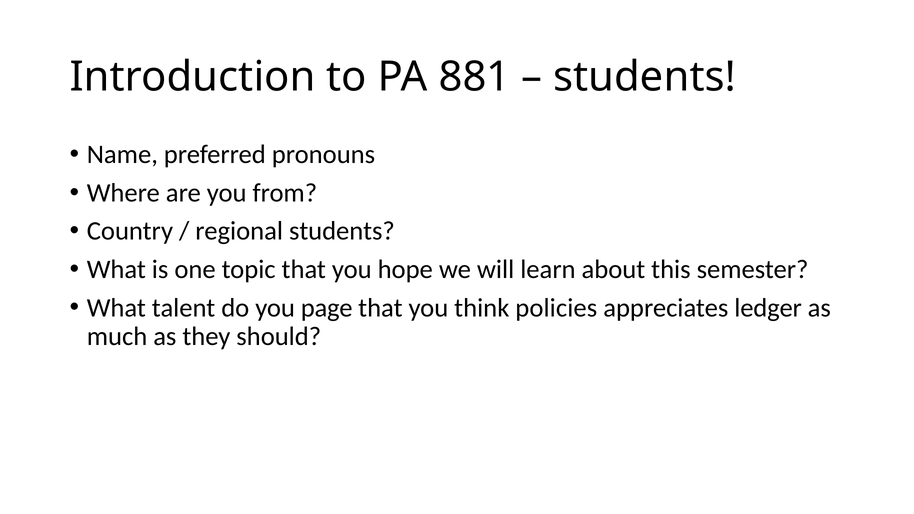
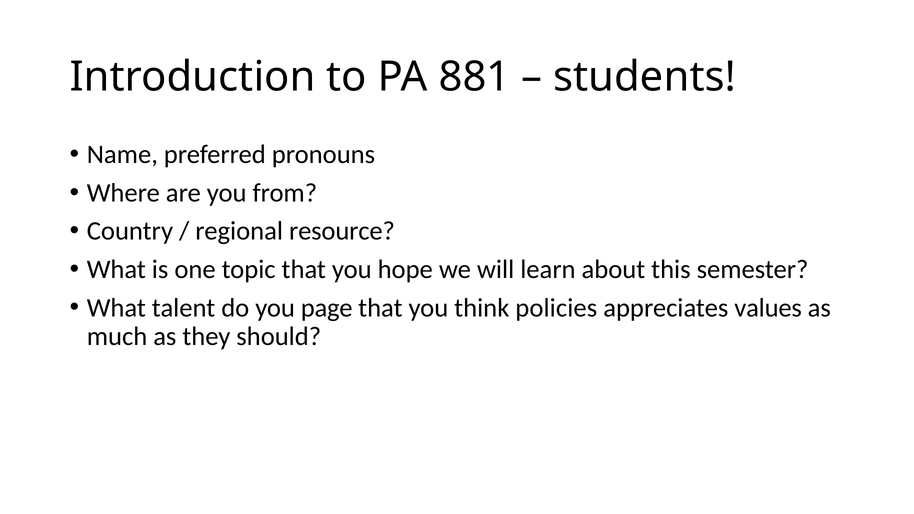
regional students: students -> resource
ledger: ledger -> values
